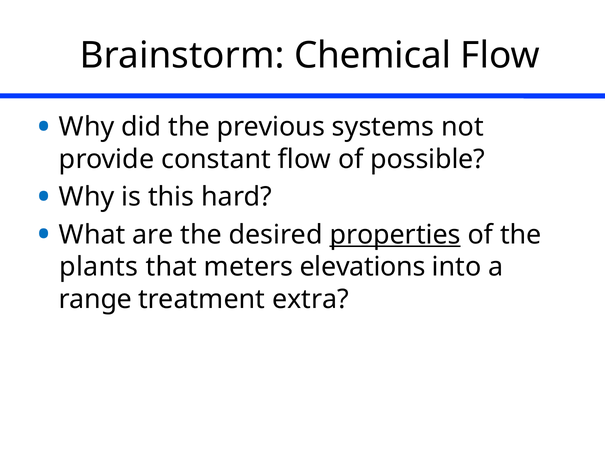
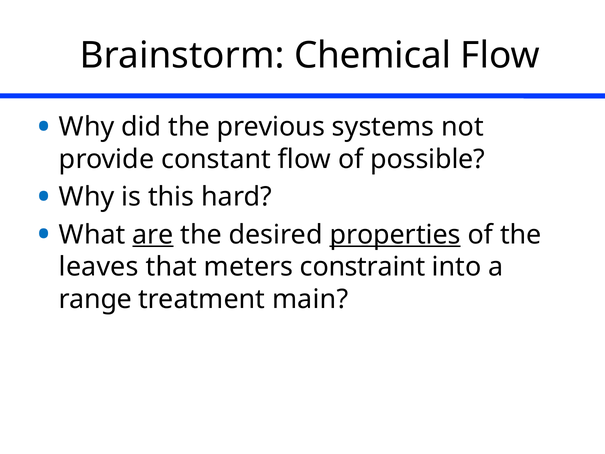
are underline: none -> present
plants: plants -> leaves
elevations: elevations -> constraint
extra: extra -> main
